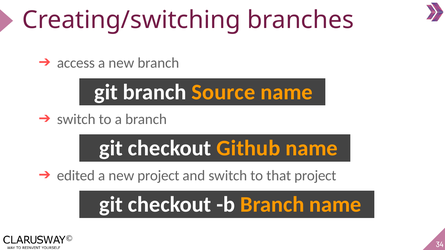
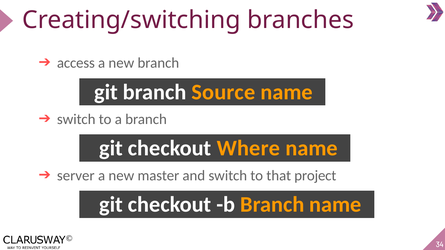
Github: Github -> Where
edited: edited -> server
new project: project -> master
